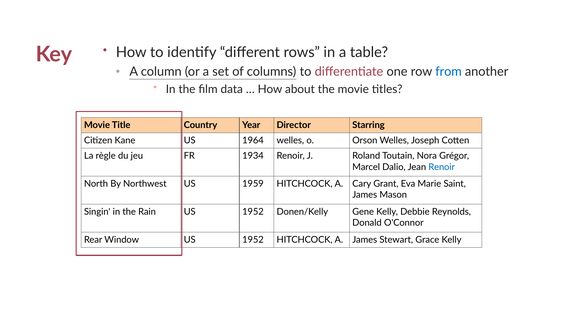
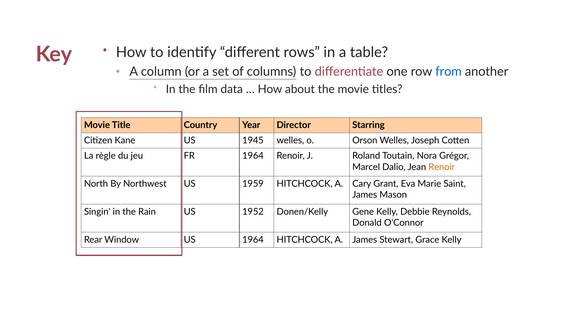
1964: 1964 -> 1945
FR 1934: 1934 -> 1964
Renoir at (442, 167) colour: blue -> orange
Window US 1952: 1952 -> 1964
